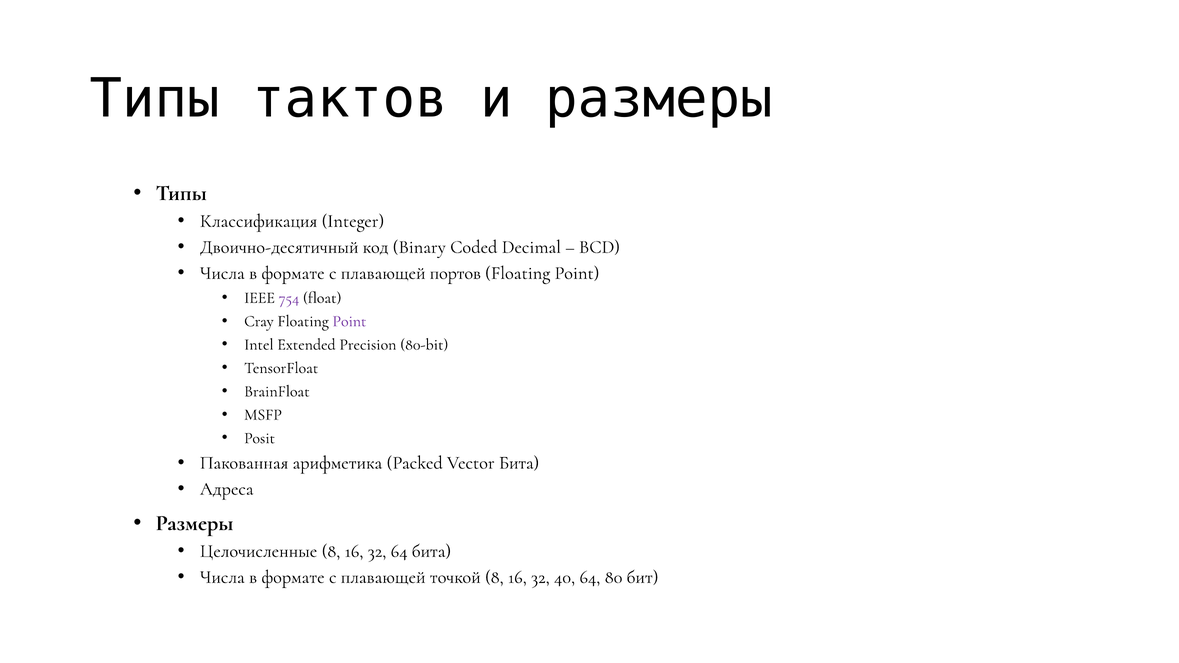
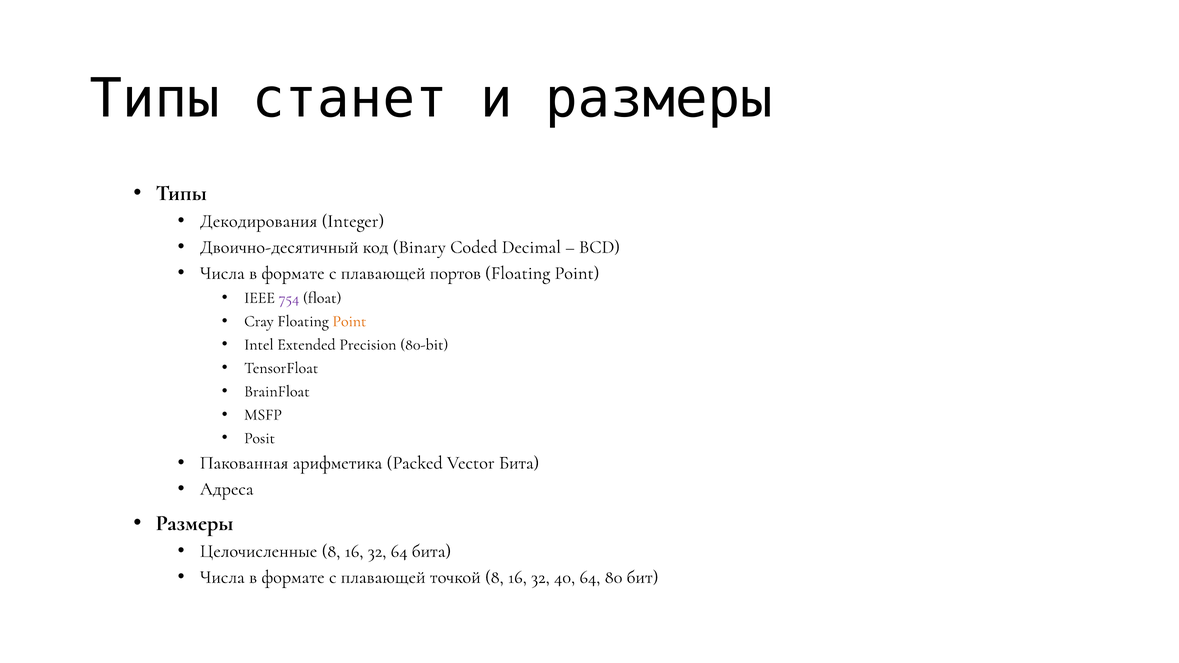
тактов: тактов -> станет
Классификация: Классификация -> Декодирования
Point at (349, 321) colour: purple -> orange
